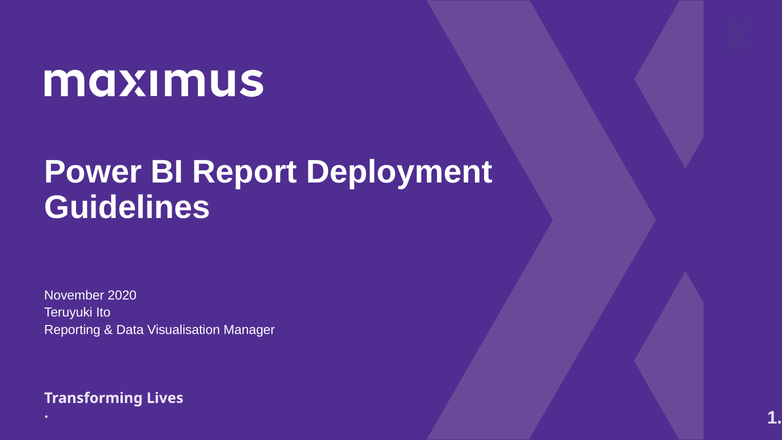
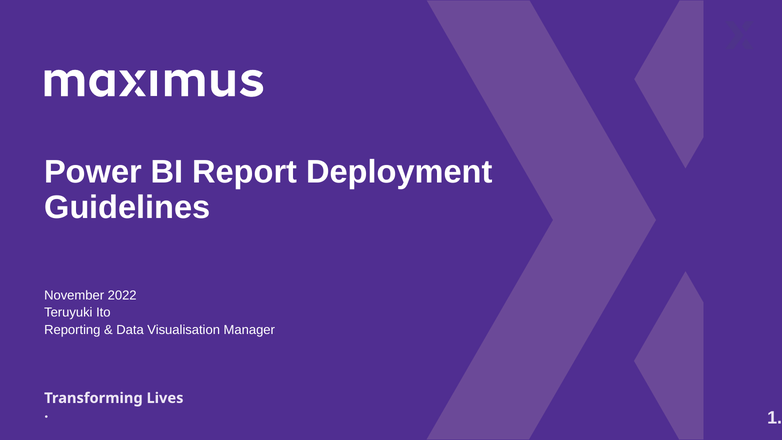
2020: 2020 -> 2022
